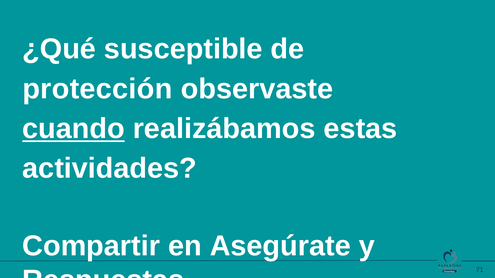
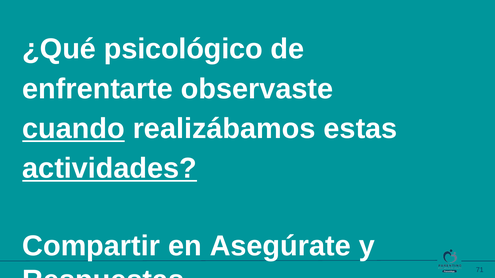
susceptible: susceptible -> psicológico
protección: protección -> enfrentarte
actividades underline: none -> present
